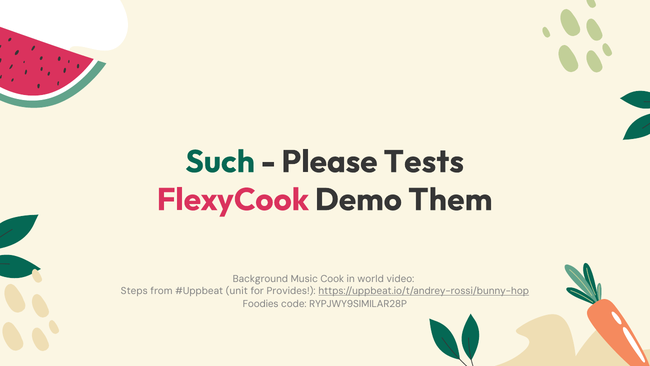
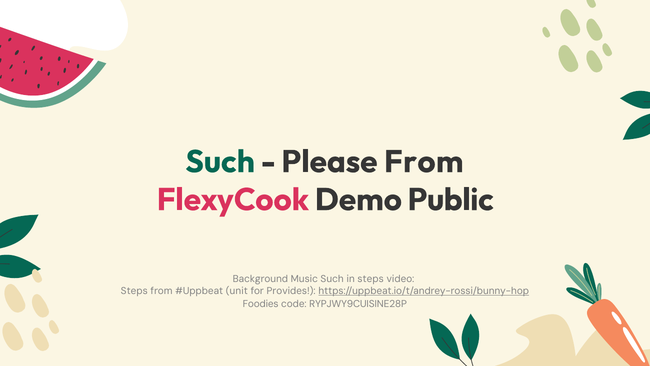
Please Tests: Tests -> From
Them: Them -> Public
Music Cook: Cook -> Such
in world: world -> steps
RYPJWY9SIMILAR28P: RYPJWY9SIMILAR28P -> RYPJWY9CUISINE28P
